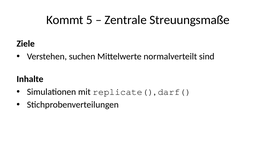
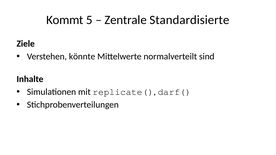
Streuungsmaße: Streuungsmaße -> Standardisierte
suchen: suchen -> könnte
